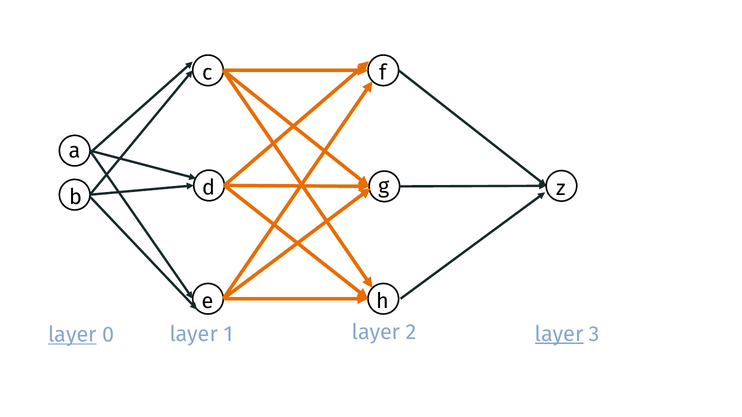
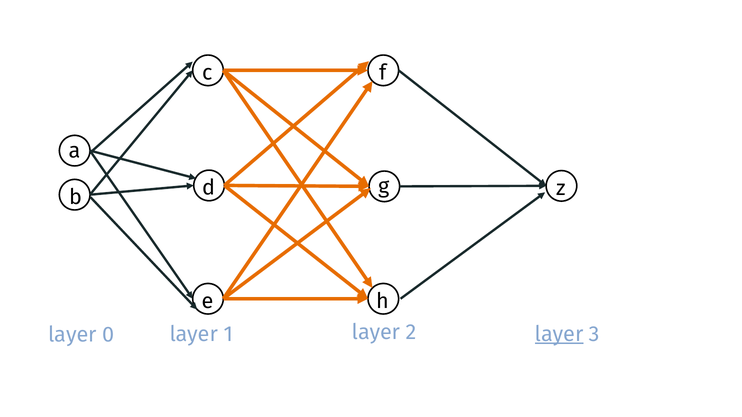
layer at (72, 335) underline: present -> none
